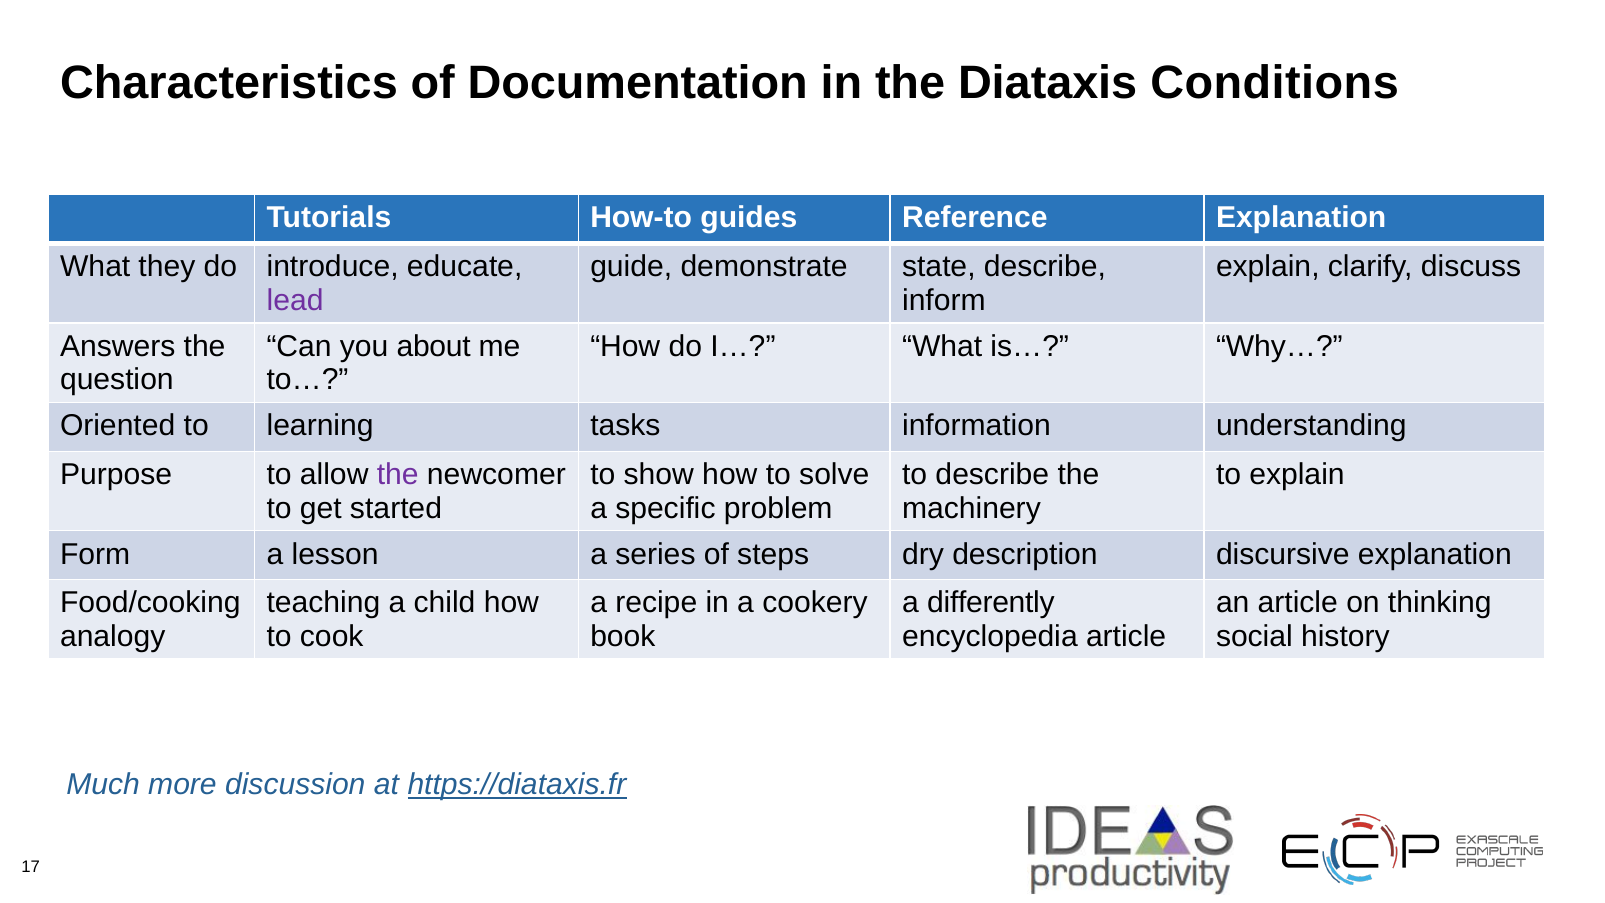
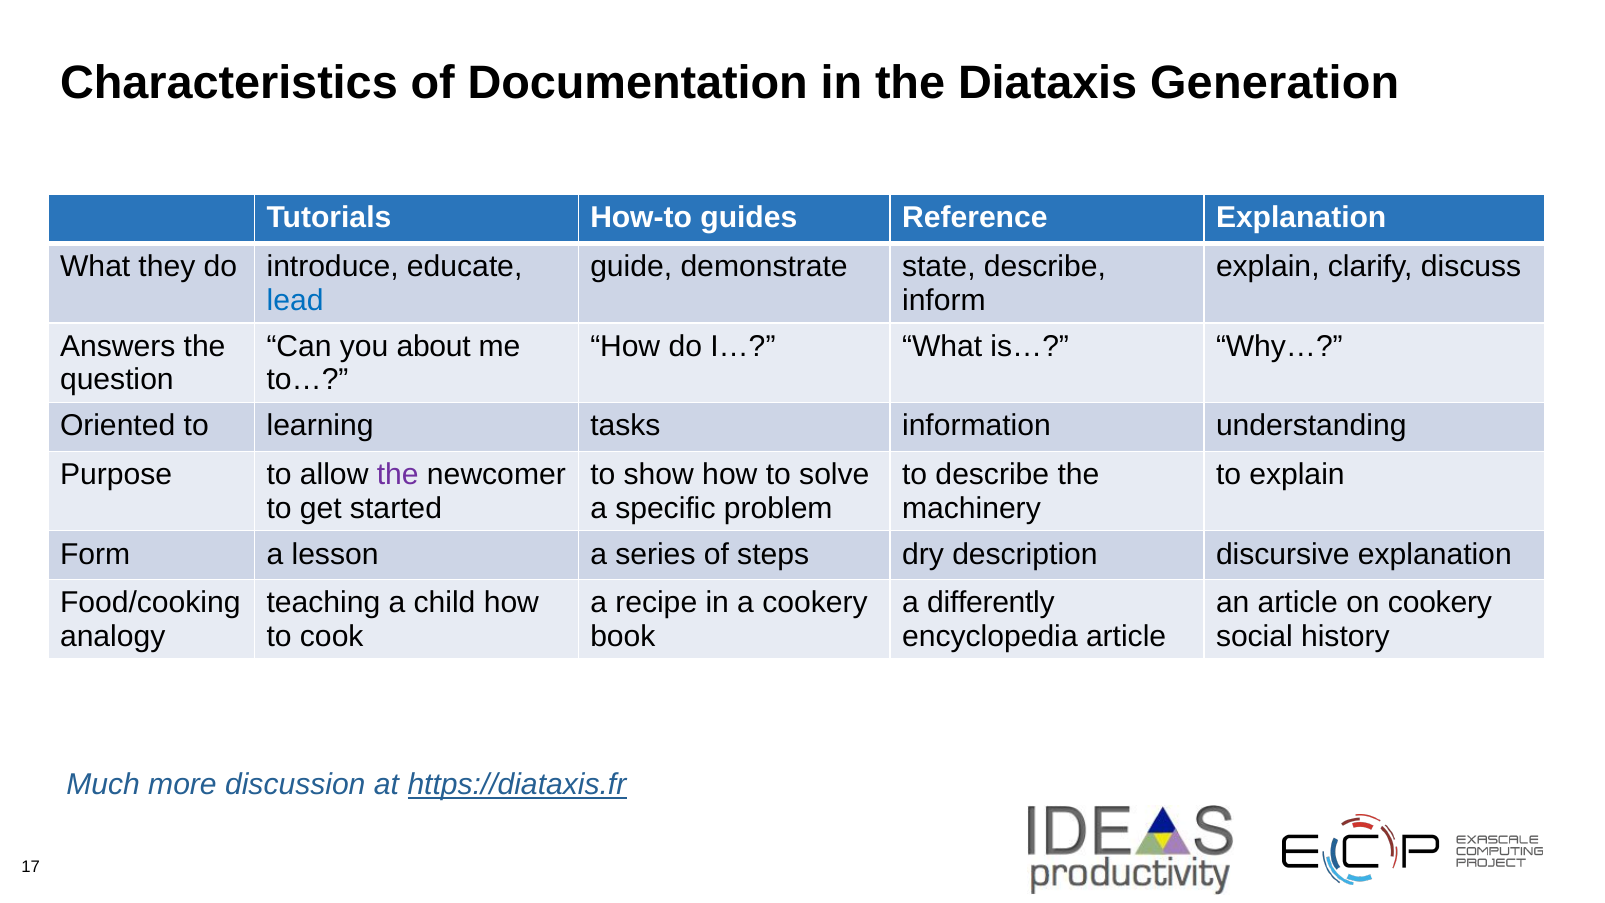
Conditions: Conditions -> Generation
lead colour: purple -> blue
on thinking: thinking -> cookery
